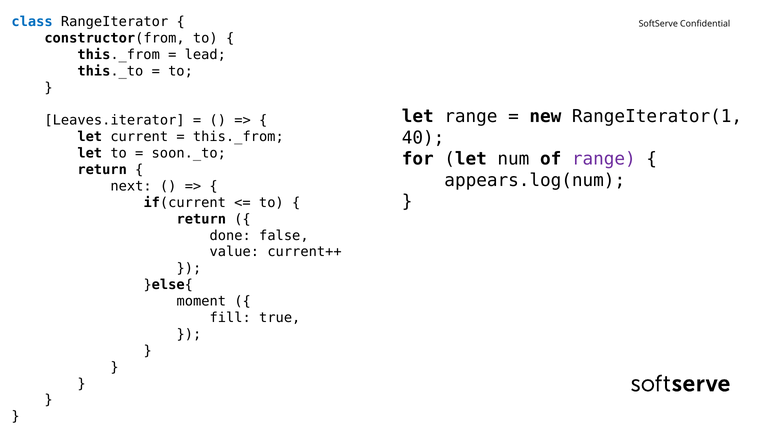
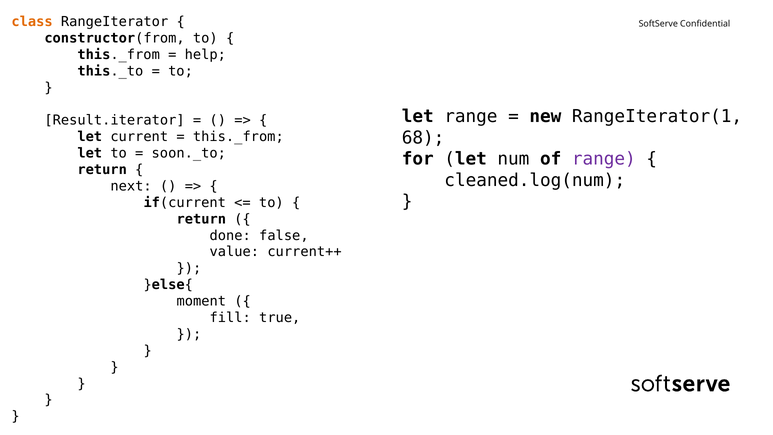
class colour: blue -> orange
lead: lead -> help
Leaves.iterator: Leaves.iterator -> Result.iterator
40: 40 -> 68
appears.log(num: appears.log(num -> cleaned.log(num
